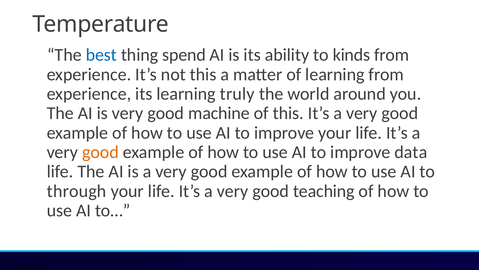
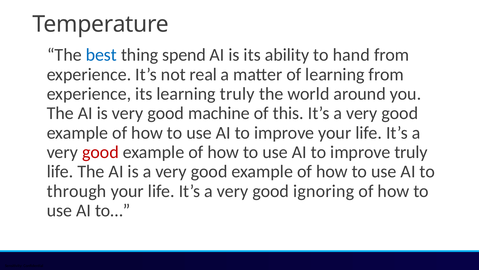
kinds: kinds -> hand
not this: this -> real
good at (100, 152) colour: orange -> red
improve data: data -> truly
teaching: teaching -> ignoring
